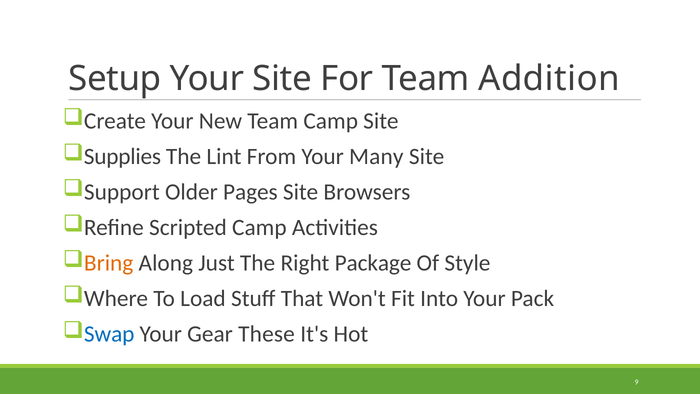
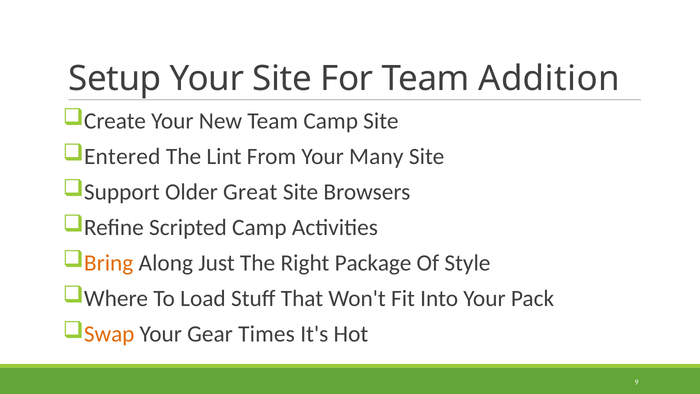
Supplies: Supplies -> Entered
Pages: Pages -> Great
Swap colour: blue -> orange
These: These -> Times
